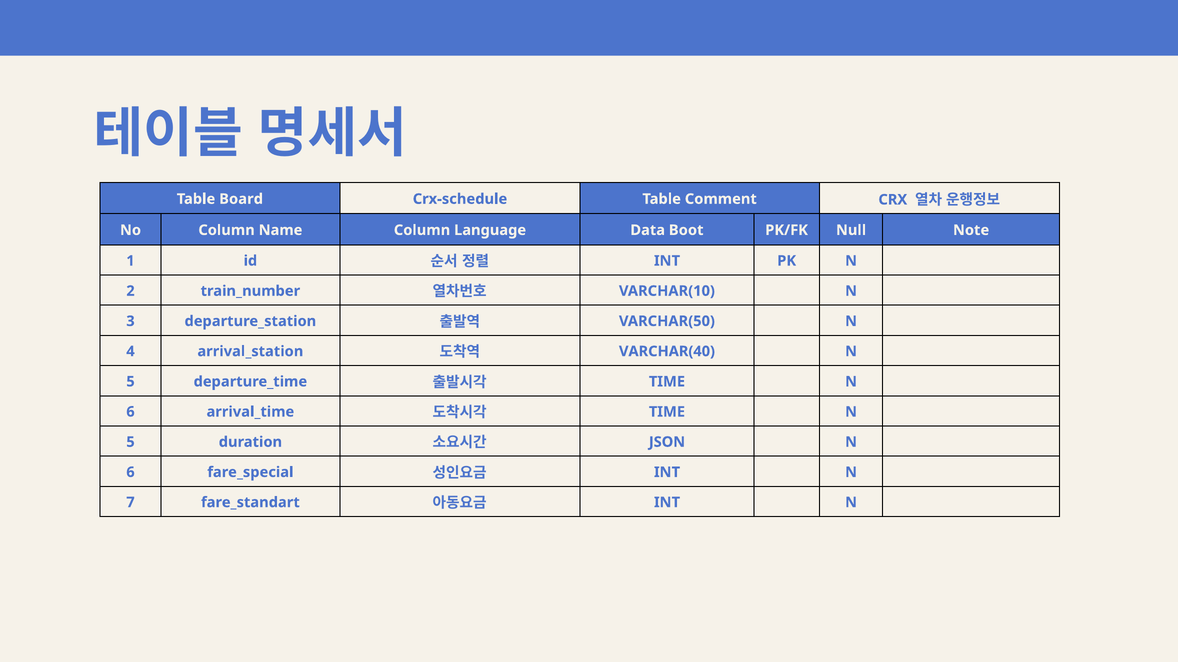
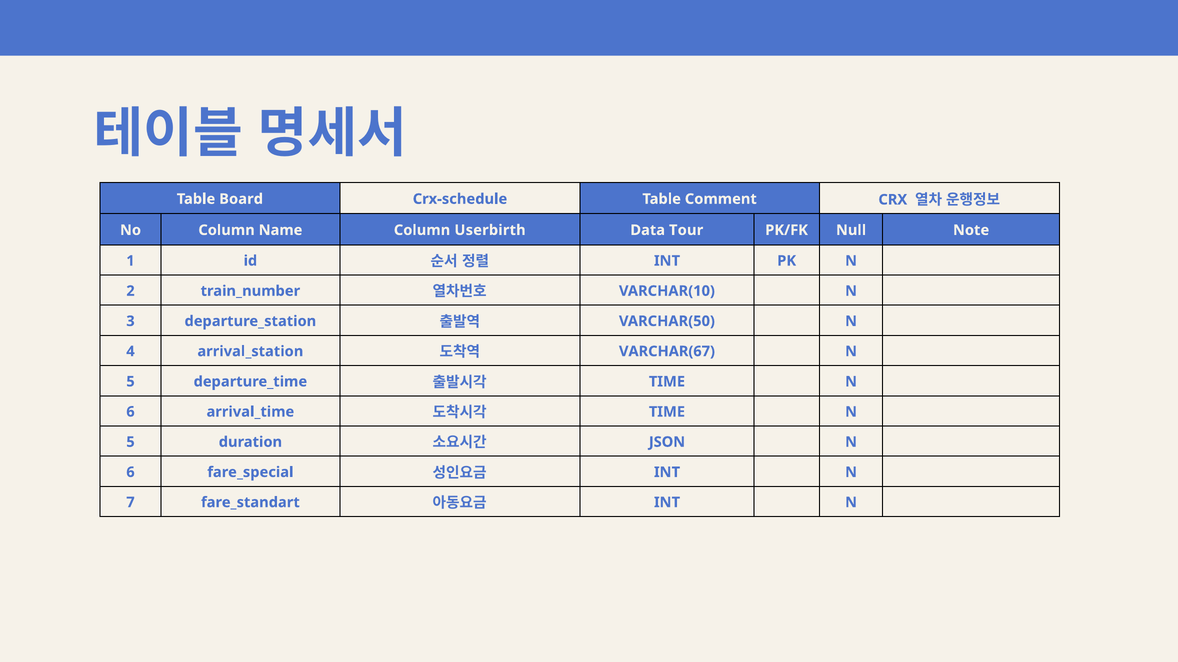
Language: Language -> Userbirth
Boot: Boot -> Tour
VARCHAR(40: VARCHAR(40 -> VARCHAR(67
